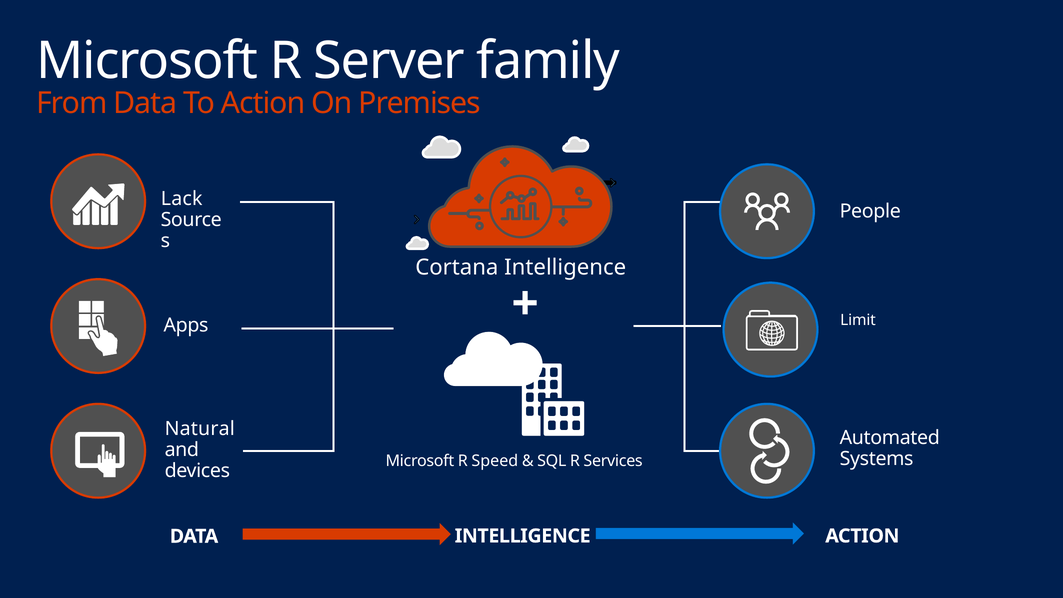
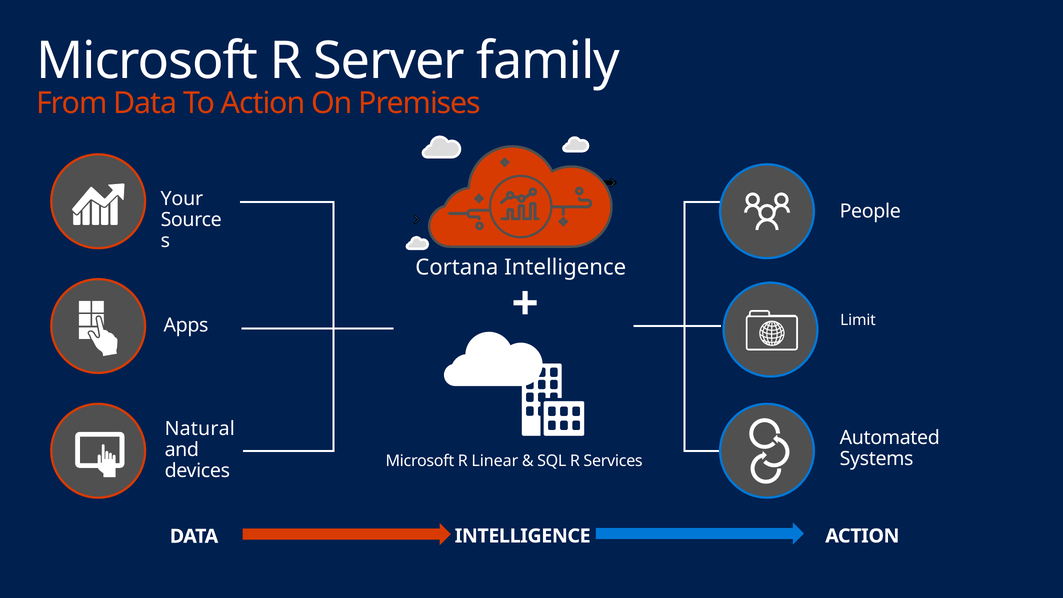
Lack: Lack -> Your
Speed: Speed -> Linear
